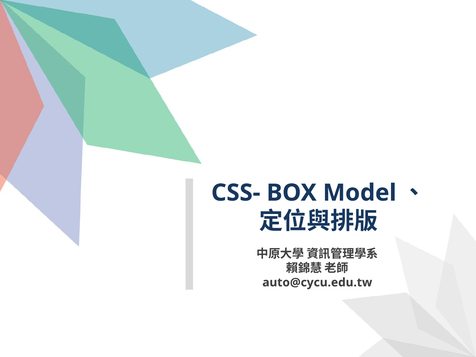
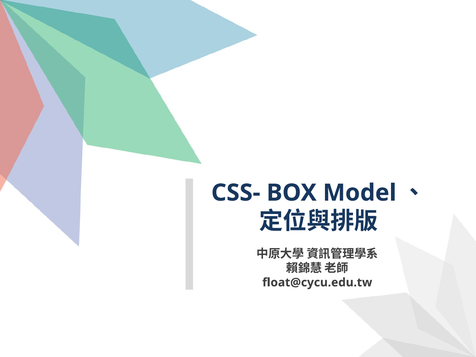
auto@cycu.edu.tw: auto@cycu.edu.tw -> float@cycu.edu.tw
